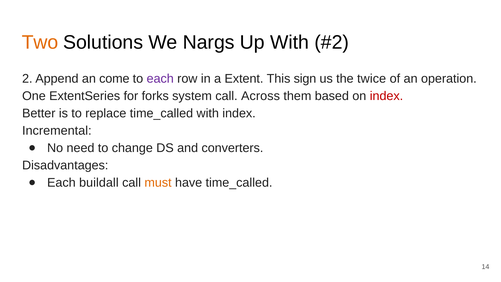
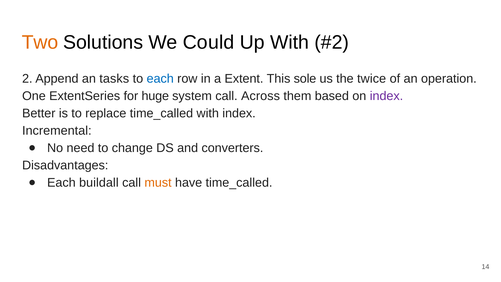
Nargs: Nargs -> Could
come: come -> tasks
each at (160, 79) colour: purple -> blue
sign: sign -> sole
forks: forks -> huge
index at (386, 96) colour: red -> purple
